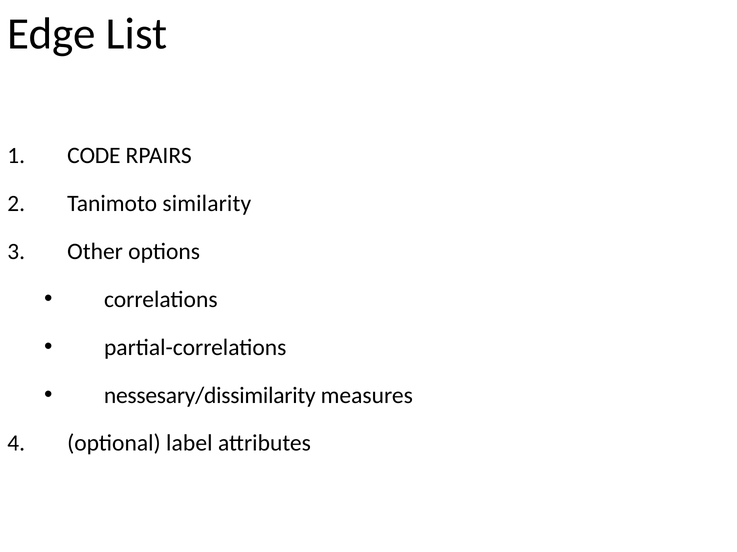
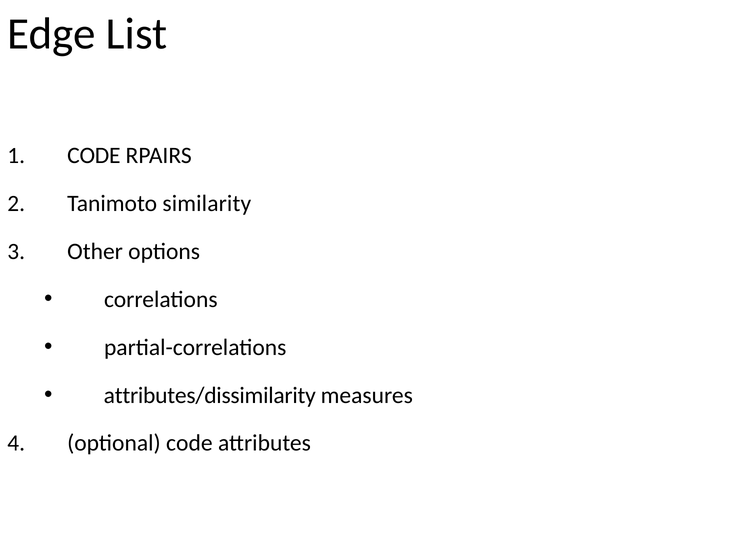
nessesary/dissimilarity: nessesary/dissimilarity -> attributes/dissimilarity
optional label: label -> code
